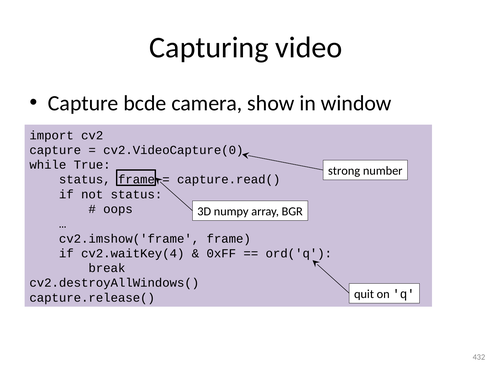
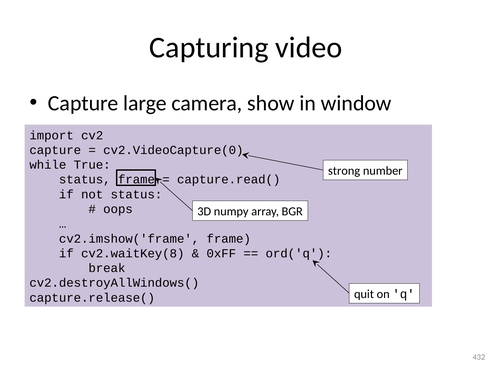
bcde: bcde -> large
cv2.waitKey(4: cv2.waitKey(4 -> cv2.waitKey(8
